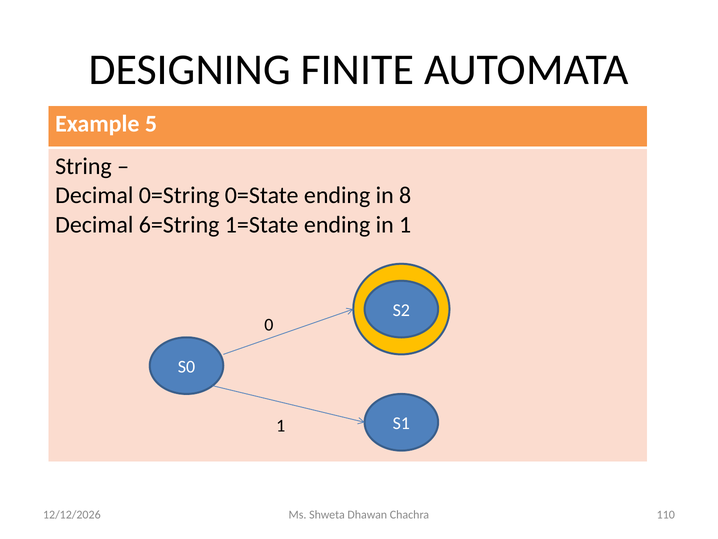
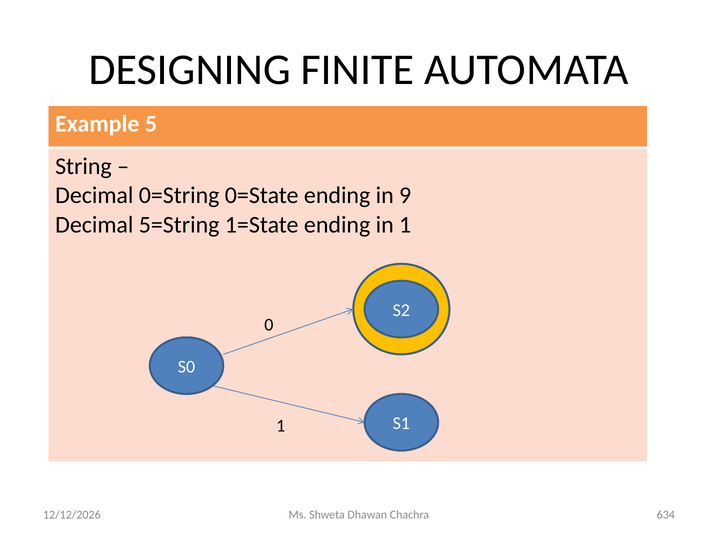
8: 8 -> 9
6=String: 6=String -> 5=String
110: 110 -> 634
